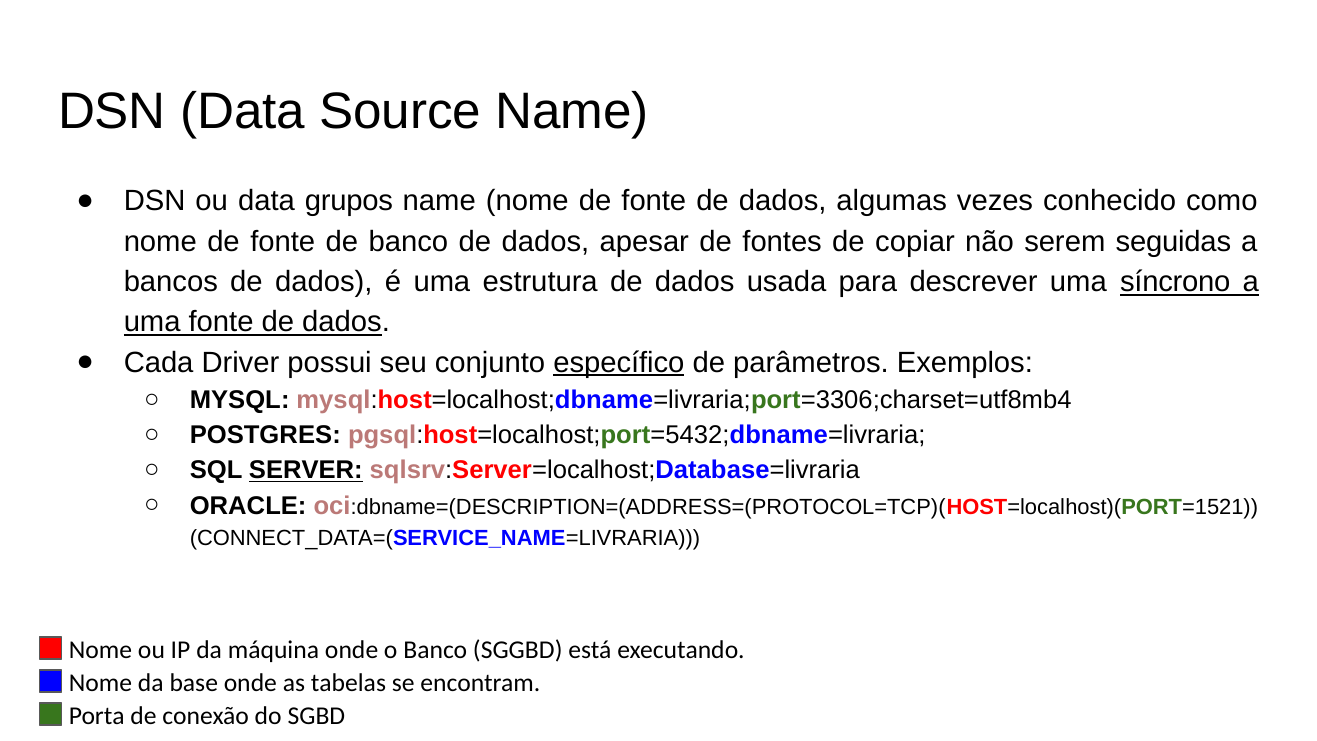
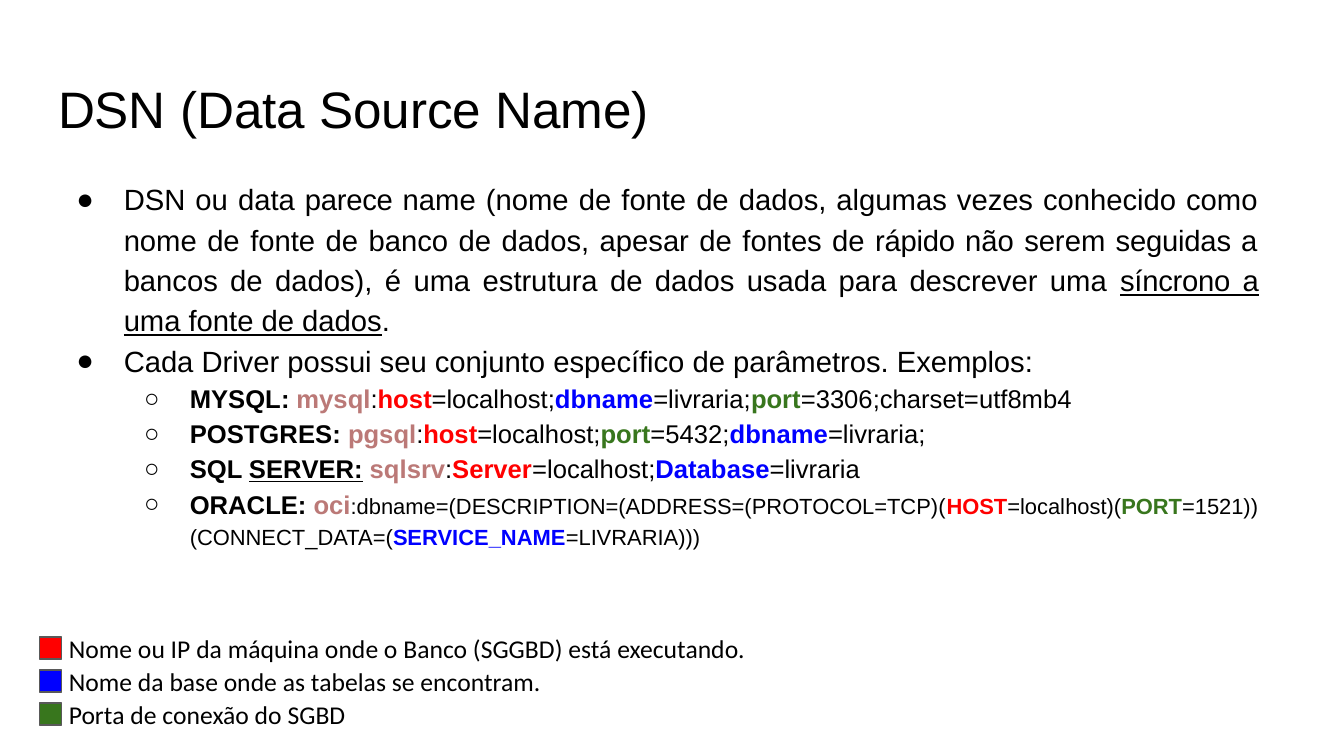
grupos: grupos -> parece
copiar: copiar -> rápido
específico underline: present -> none
